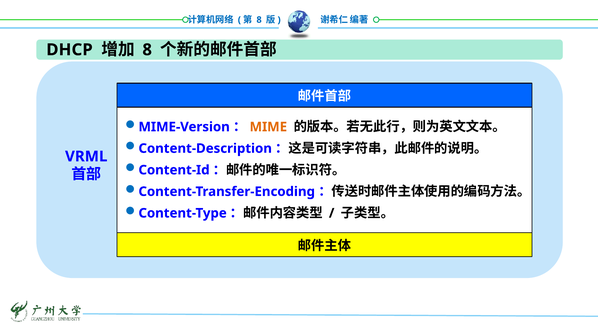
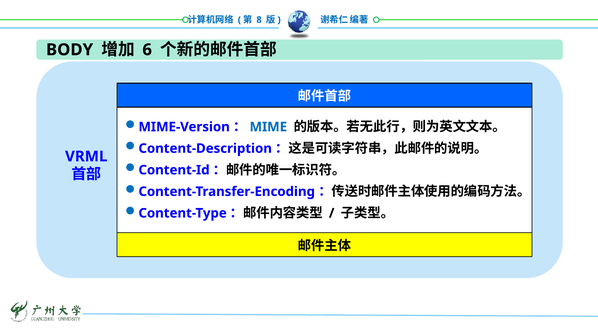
DHCP: DHCP -> BODY
8 at (147, 50): 8 -> 6
MIME colour: orange -> blue
